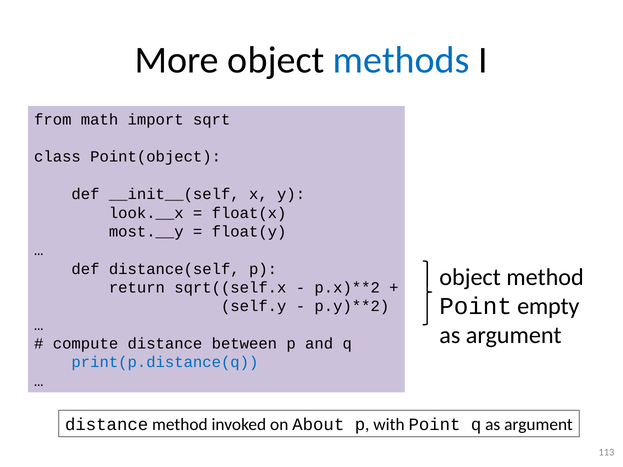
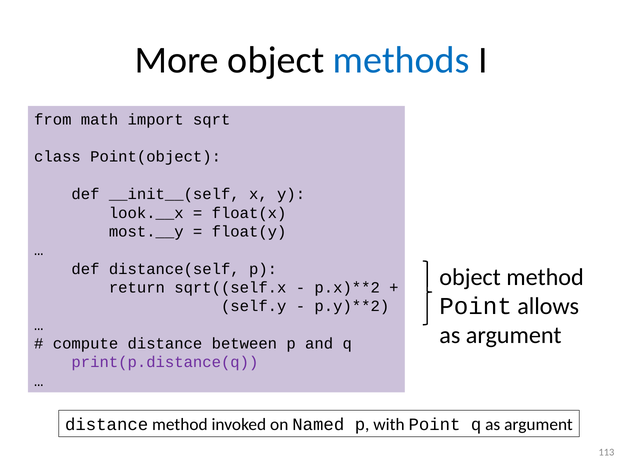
empty: empty -> allows
print(p.distance(q colour: blue -> purple
About: About -> Named
